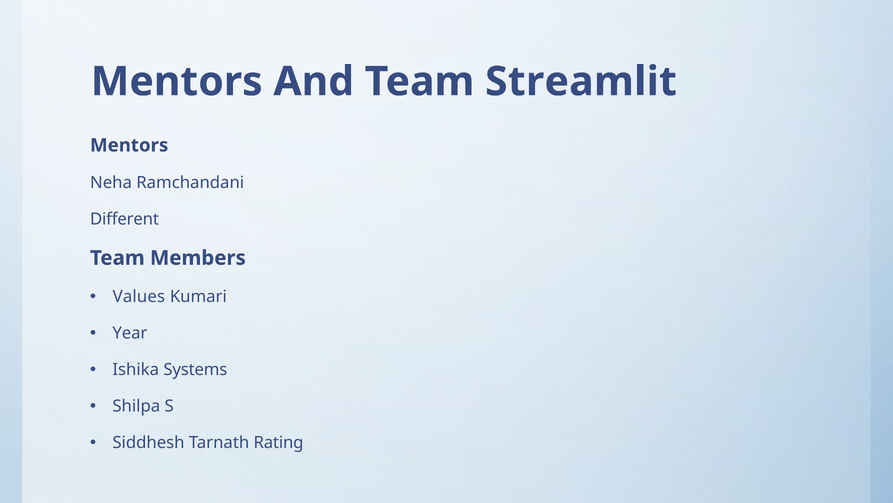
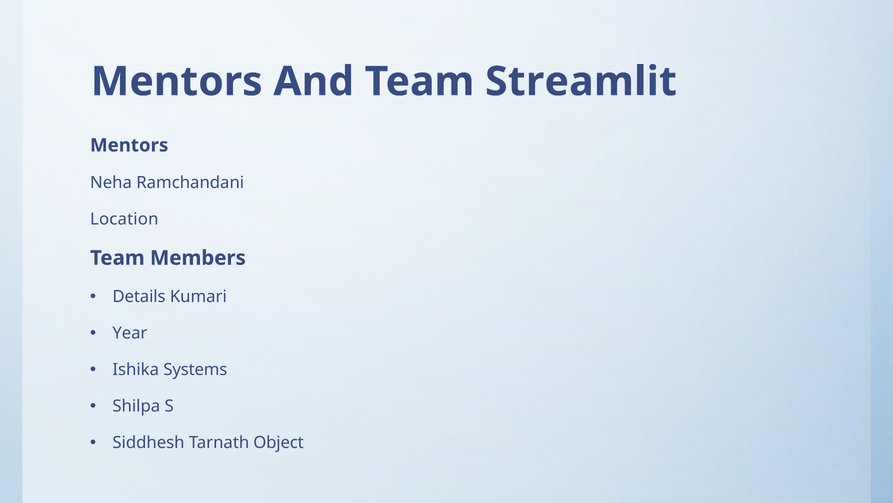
Different: Different -> Location
Values: Values -> Details
Rating: Rating -> Object
